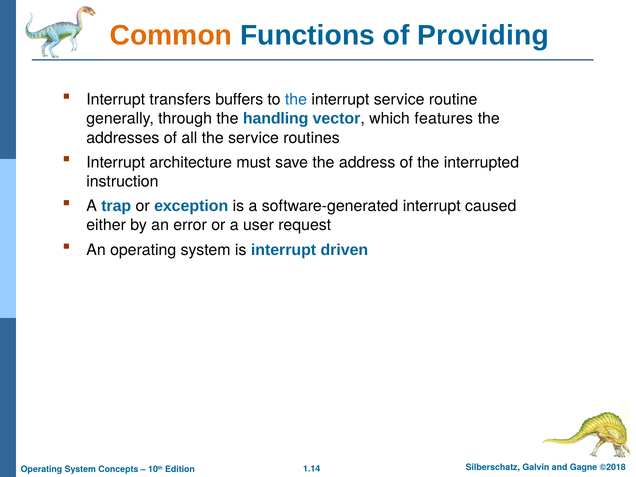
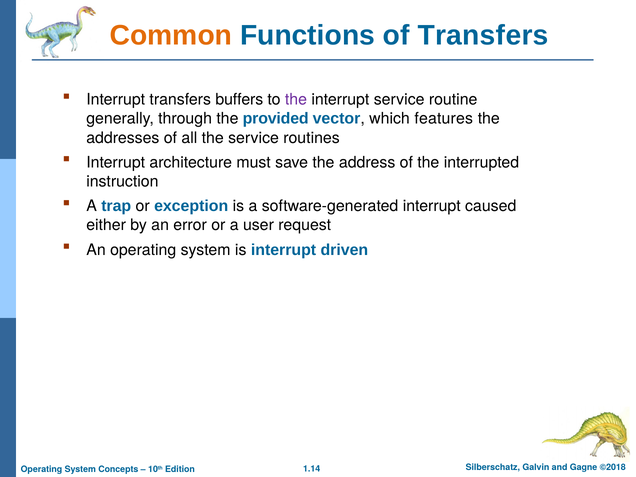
of Providing: Providing -> Transfers
the at (296, 100) colour: blue -> purple
handling: handling -> provided
